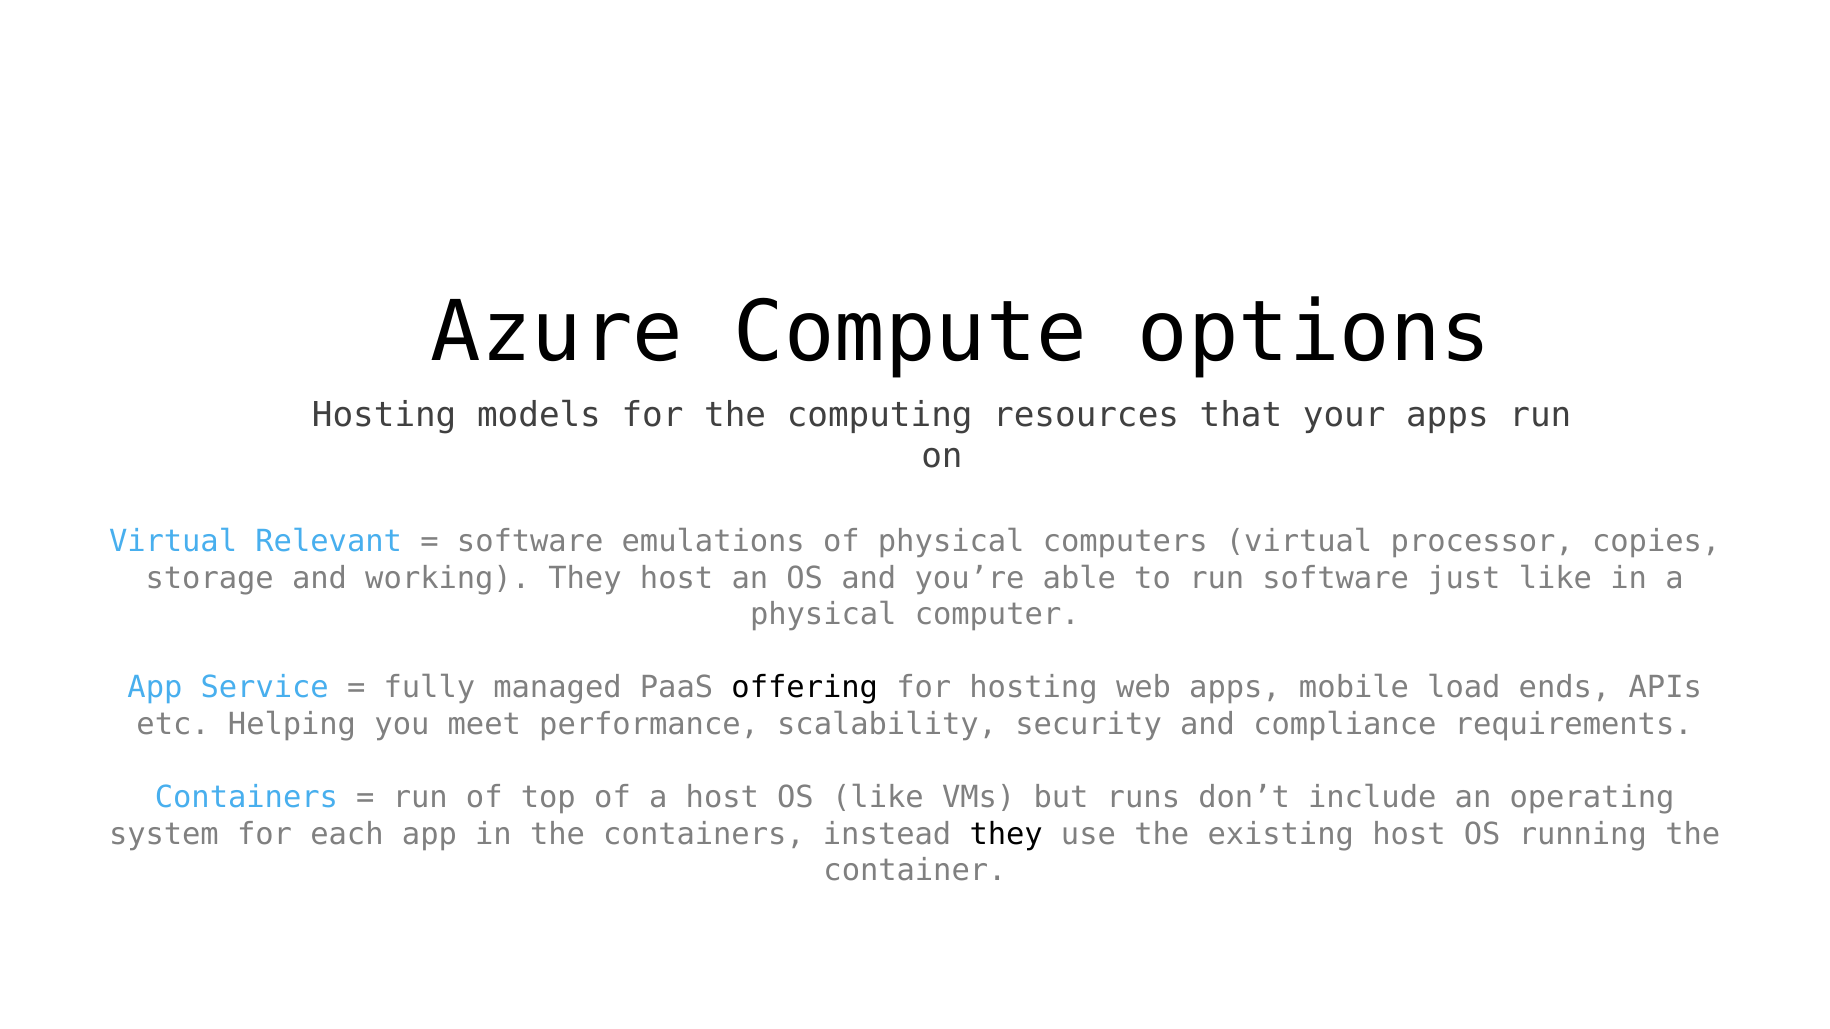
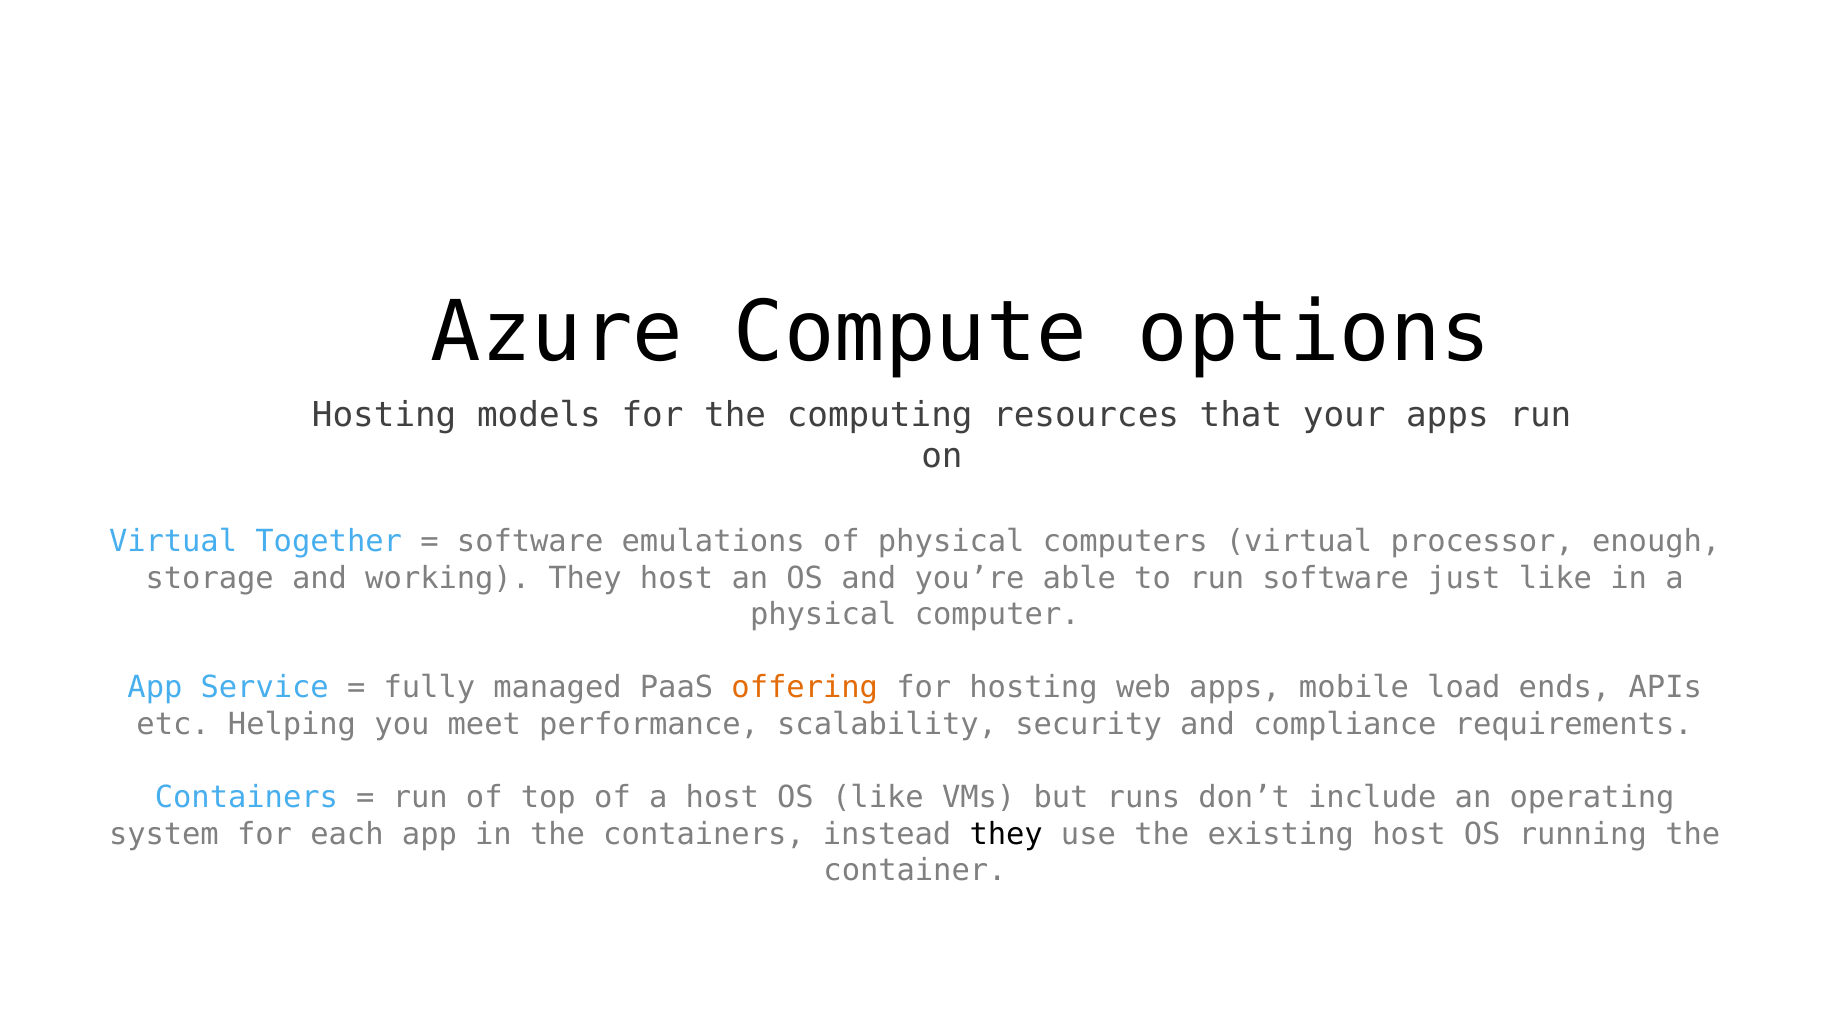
Relevant: Relevant -> Together
copies: copies -> enough
offering colour: black -> orange
